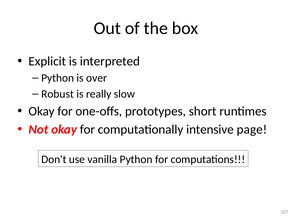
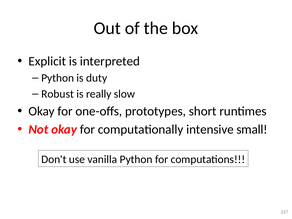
over: over -> duty
page: page -> small
